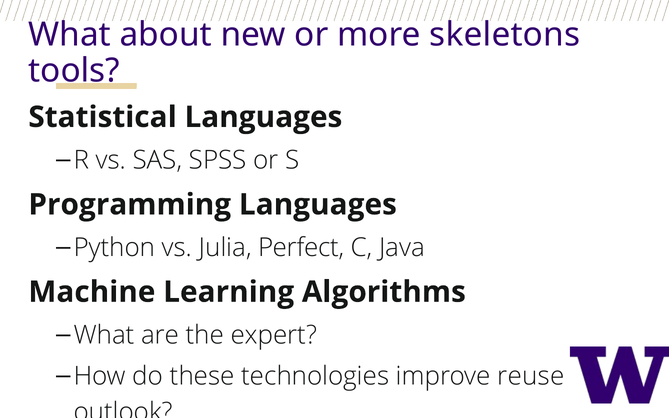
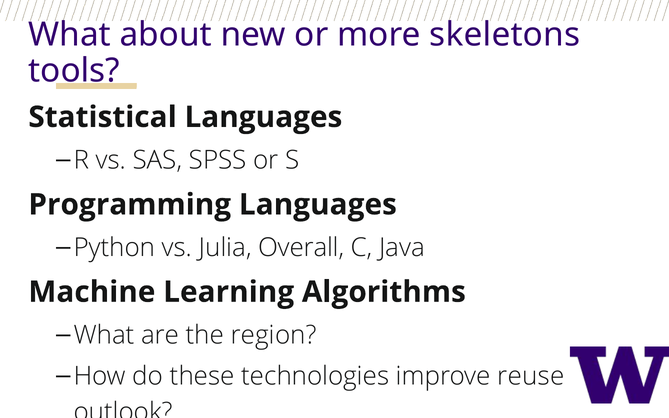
Perfect: Perfect -> Overall
expert: expert -> region
